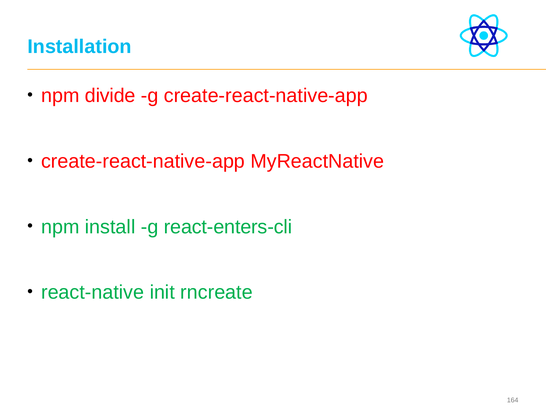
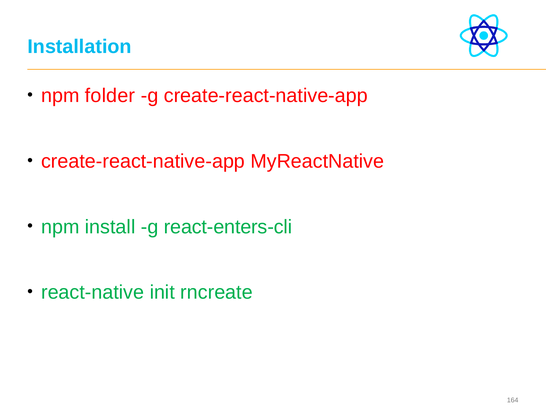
divide: divide -> folder
